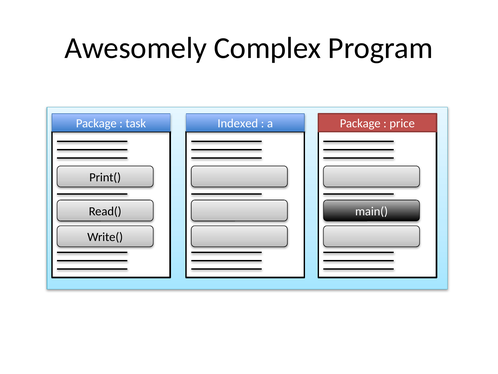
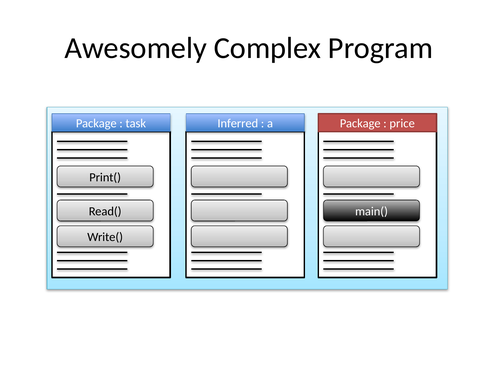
Indexed: Indexed -> Inferred
